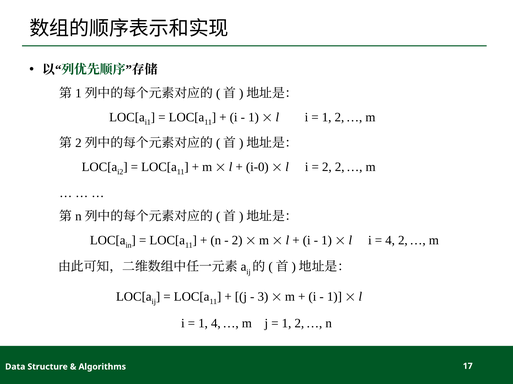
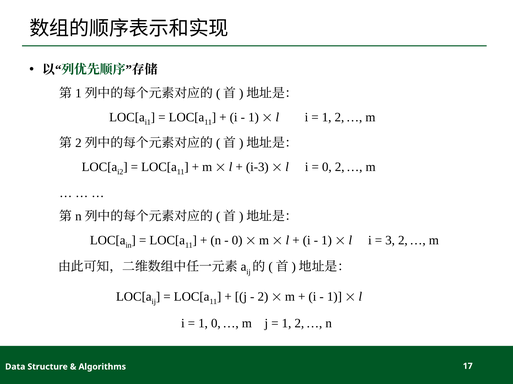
i-0: i-0 -> i-3
2 at (327, 167): 2 -> 0
2 at (237, 241): 2 -> 0
4 at (390, 241): 4 -> 3
3 at (263, 297): 3 -> 2
1 4: 4 -> 0
